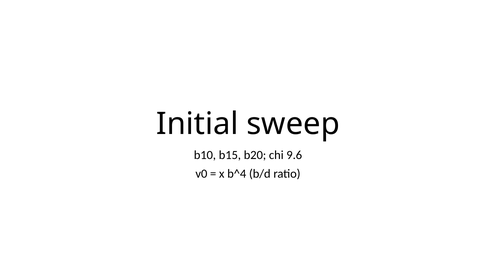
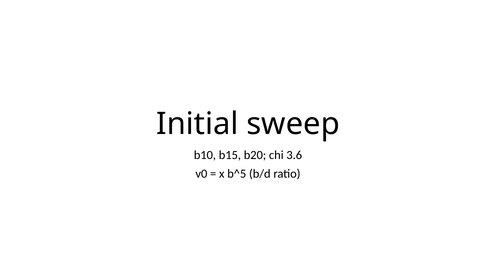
9.6: 9.6 -> 3.6
b^4: b^4 -> b^5
